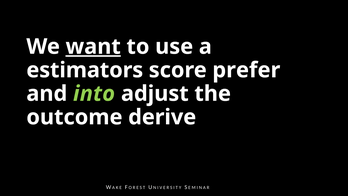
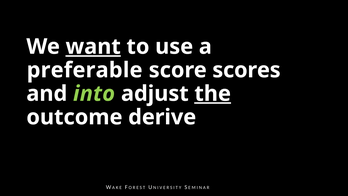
estimators: estimators -> preferable
prefer: prefer -> scores
the underline: none -> present
